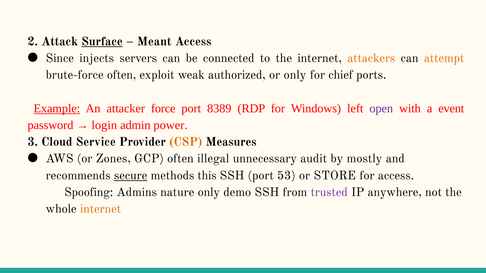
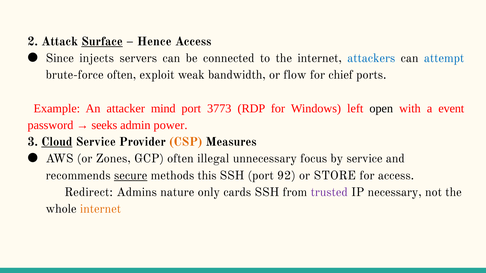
Meant: Meant -> Hence
attackers colour: orange -> blue
attempt colour: orange -> blue
authorized: authorized -> bandwidth
or only: only -> flow
Example underline: present -> none
force: force -> mind
8389: 8389 -> 3773
open colour: purple -> black
login: login -> seeks
Cloud underline: none -> present
audit: audit -> focus
by mostly: mostly -> service
53: 53 -> 92
Spoofing: Spoofing -> Redirect
demo: demo -> cards
anywhere: anywhere -> necessary
